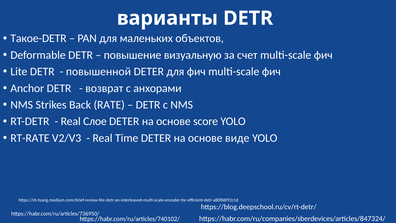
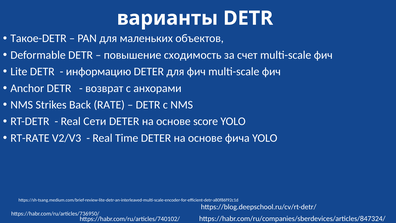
визуальную: визуальную -> сходимость
повышенной: повышенной -> информацию
Слое: Слое -> Сети
виде: виде -> фича
